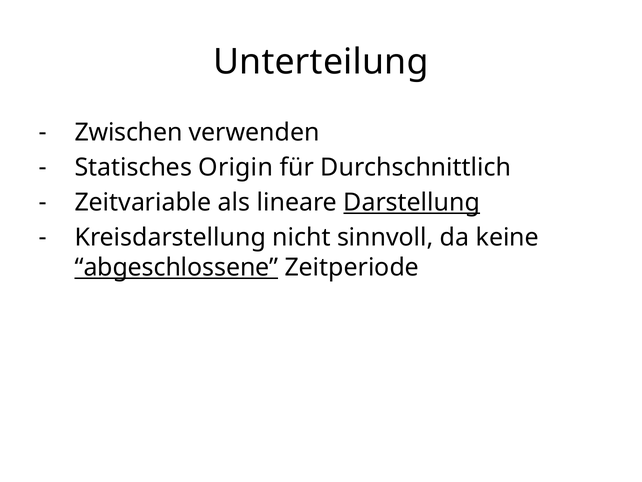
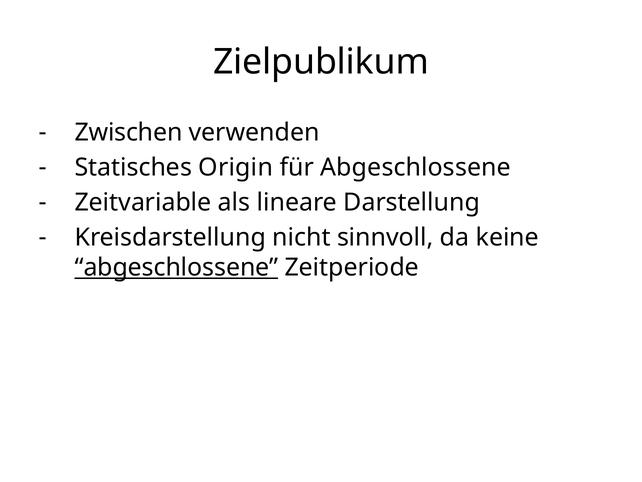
Unterteilung: Unterteilung -> Zielpublikum
für Durchschnittlich: Durchschnittlich -> Abgeschlossene
Darstellung underline: present -> none
